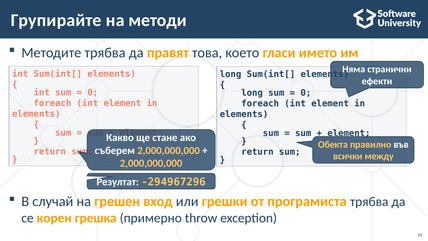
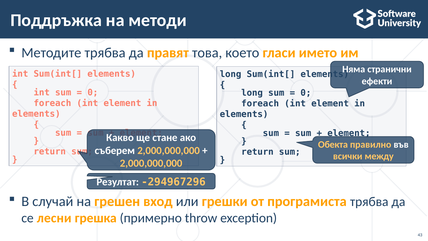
Групирайте: Групирайте -> Поддръжка
корен: корен -> лесни
